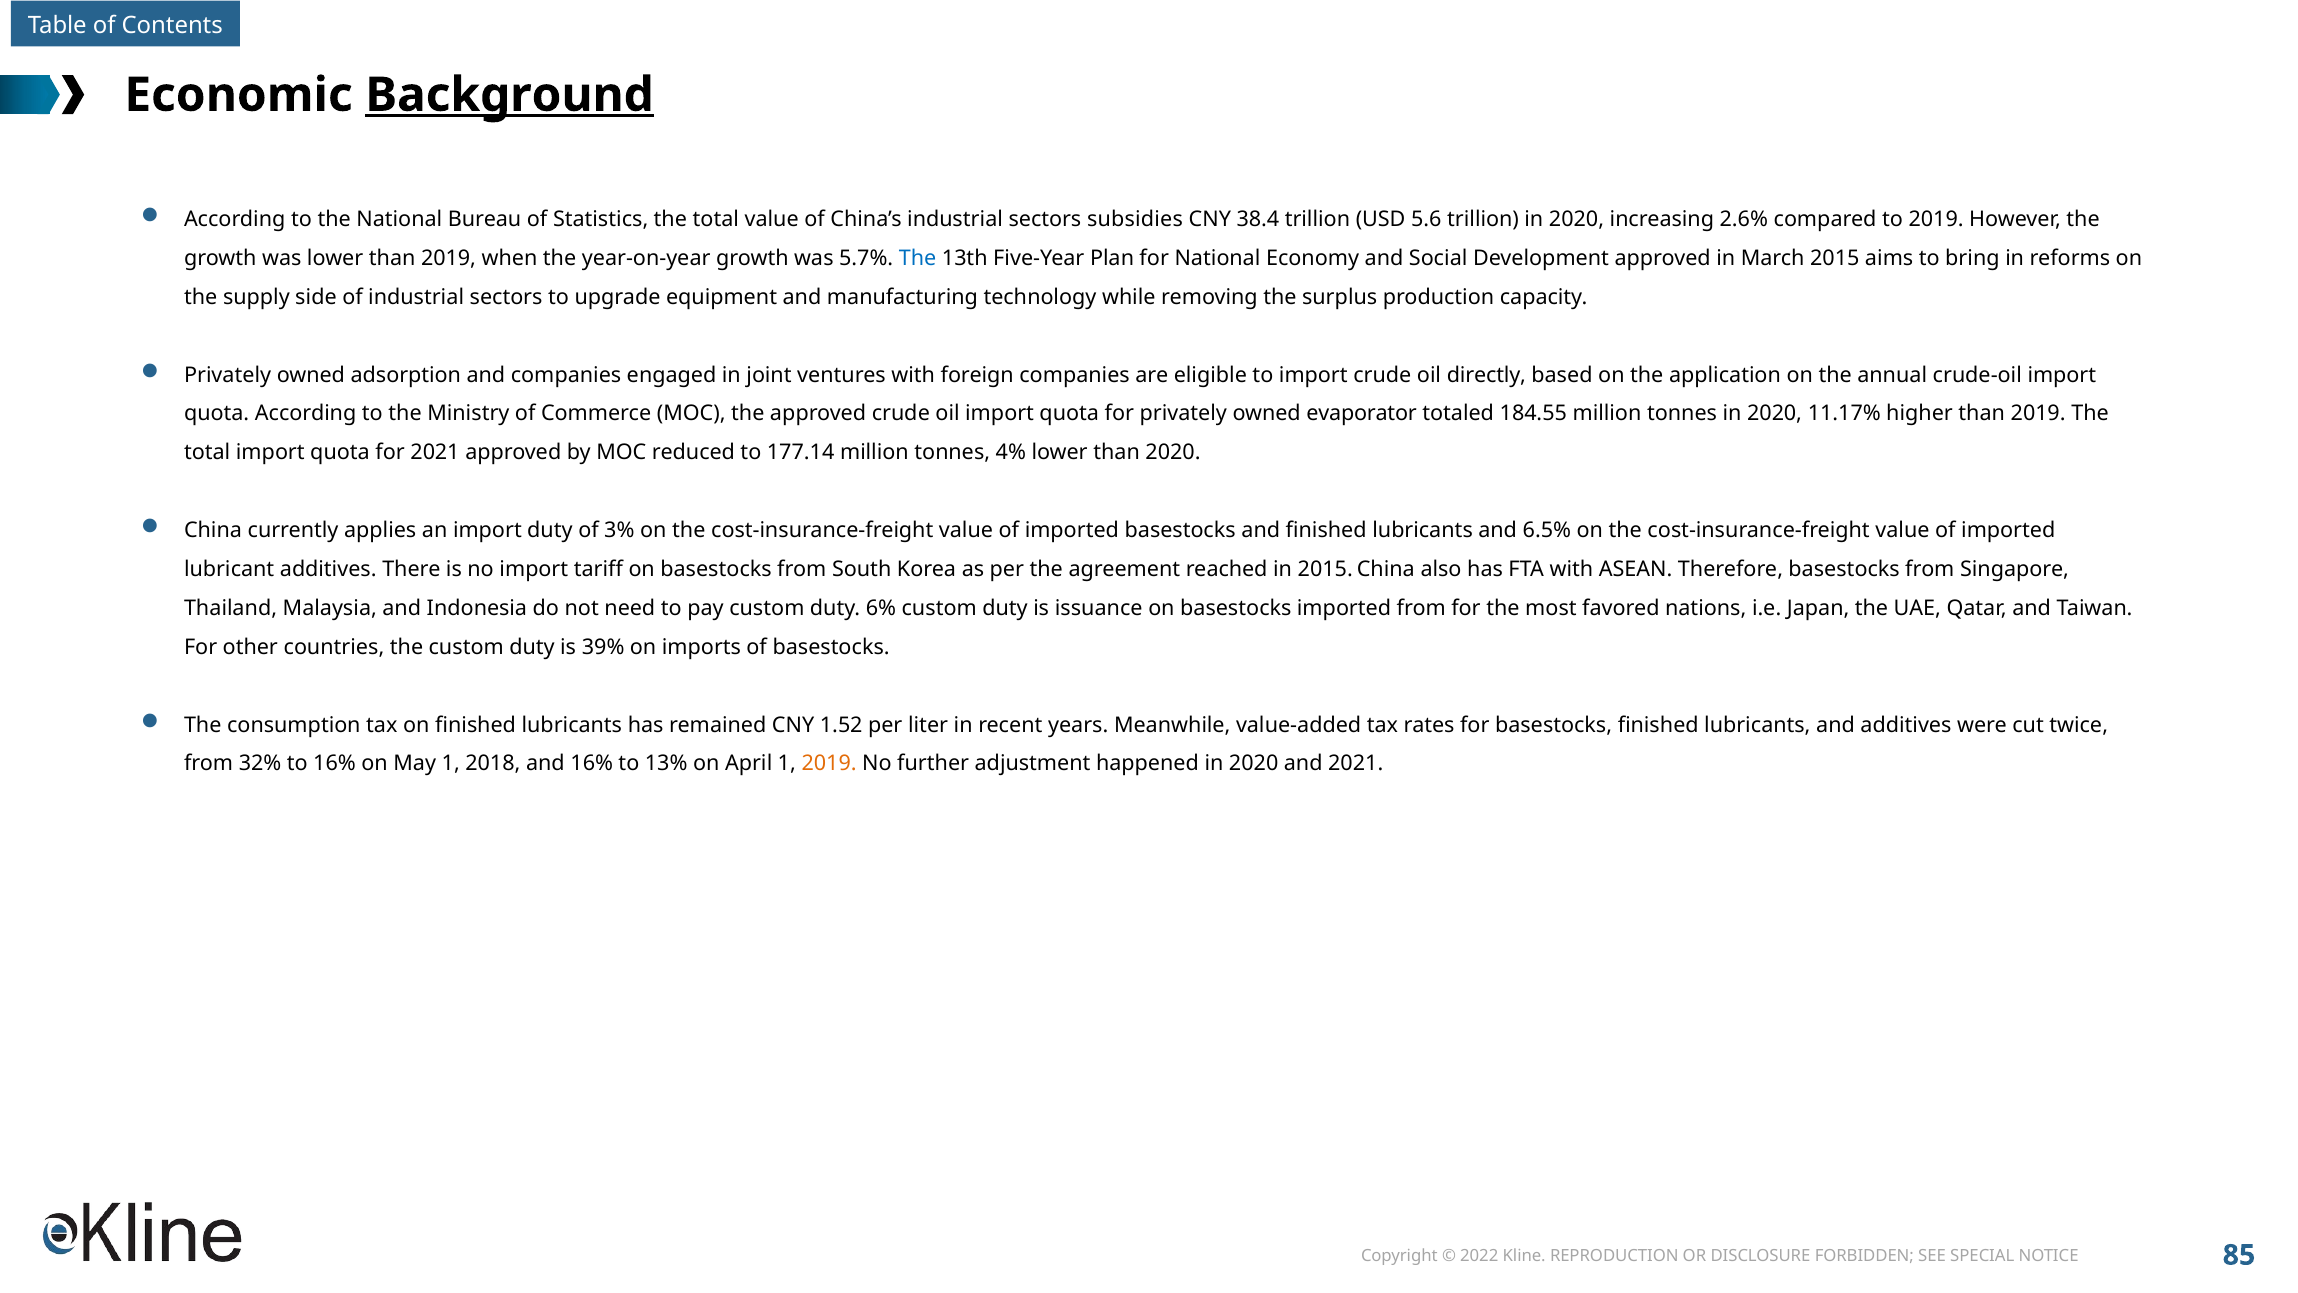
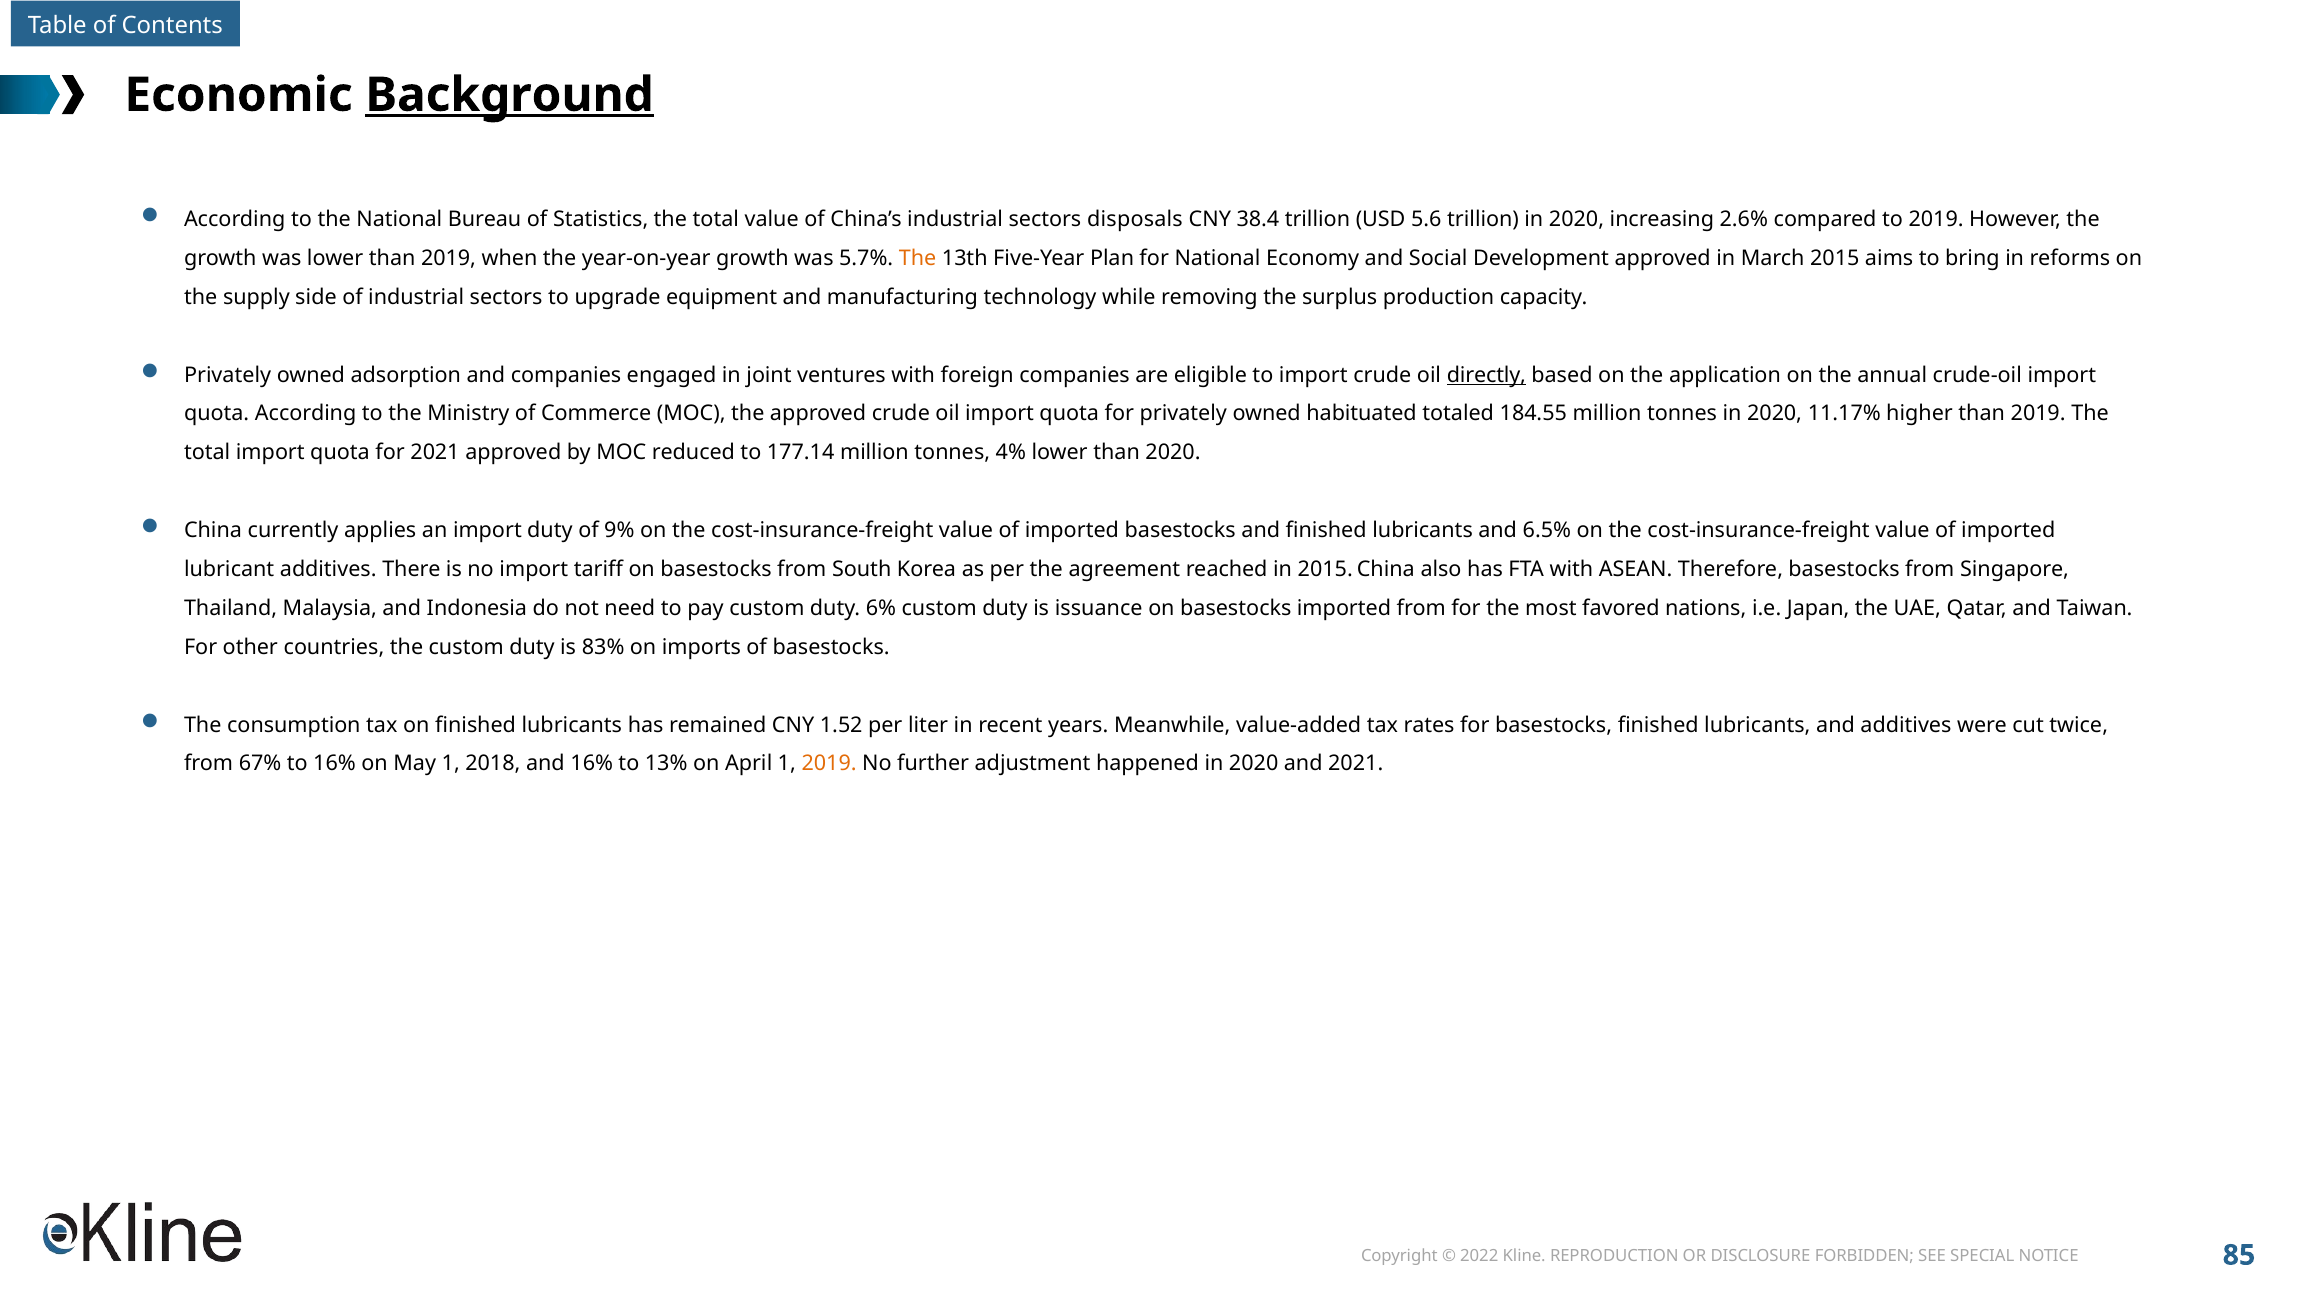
subsidies: subsidies -> disposals
The at (918, 258) colour: blue -> orange
directly underline: none -> present
evaporator: evaporator -> habituated
3%: 3% -> 9%
39%: 39% -> 83%
32%: 32% -> 67%
